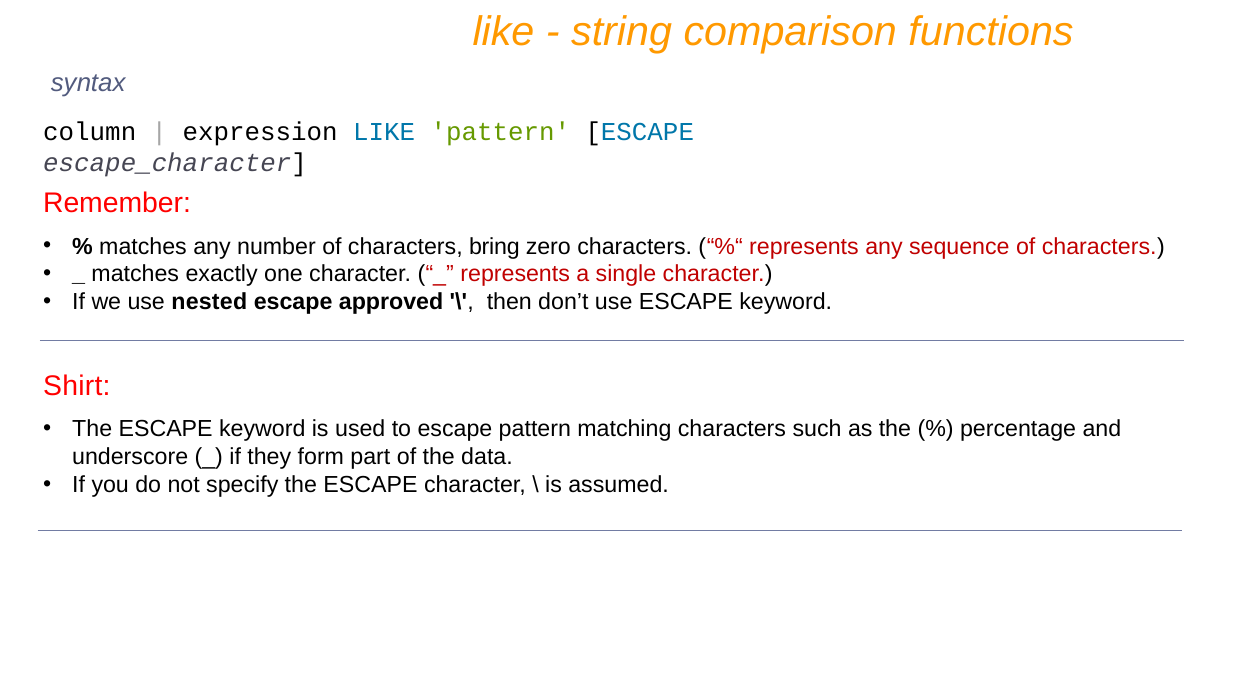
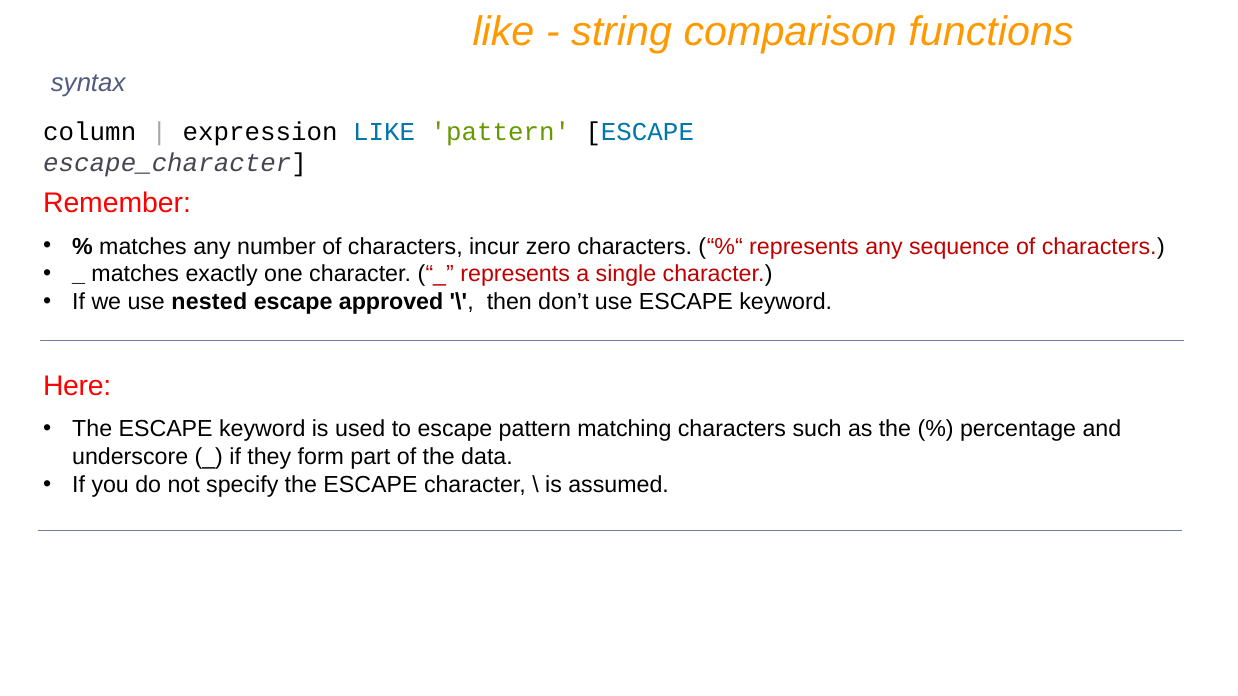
bring: bring -> incur
Shirt: Shirt -> Here
